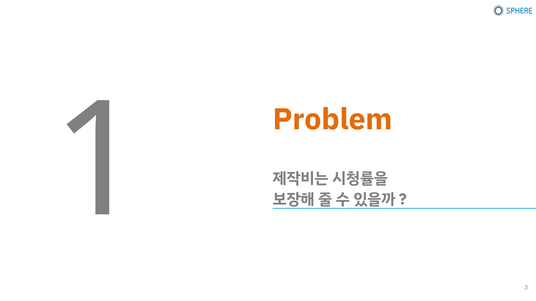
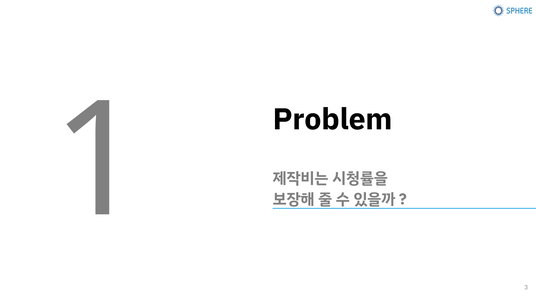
Problem colour: orange -> black
